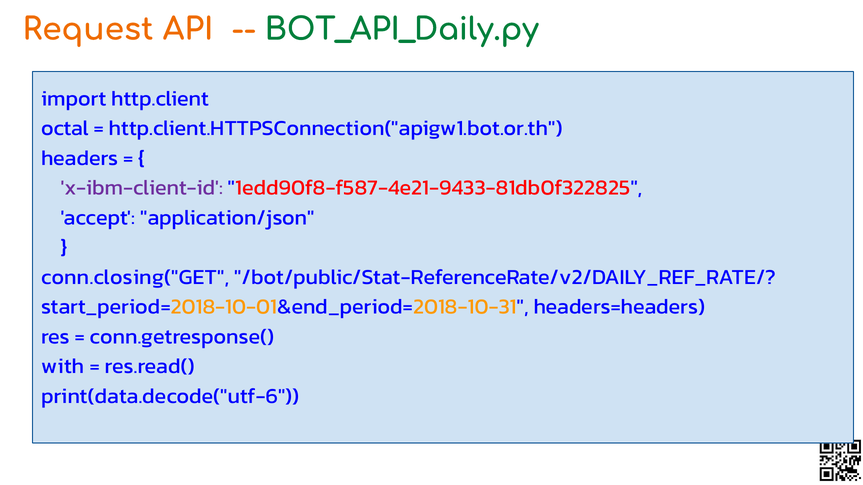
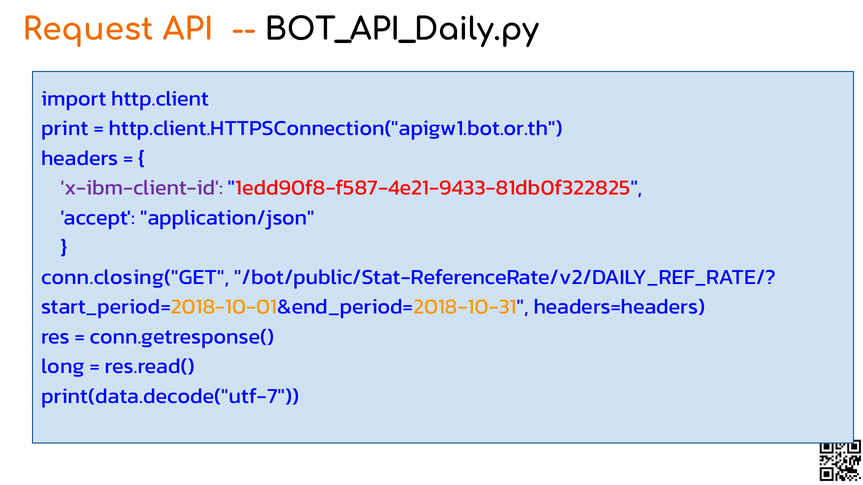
BOT_API_Daily.py colour: green -> black
octal: octal -> print
with: with -> long
print(data.decode("utf-6: print(data.decode("utf-6 -> print(data.decode("utf-7
